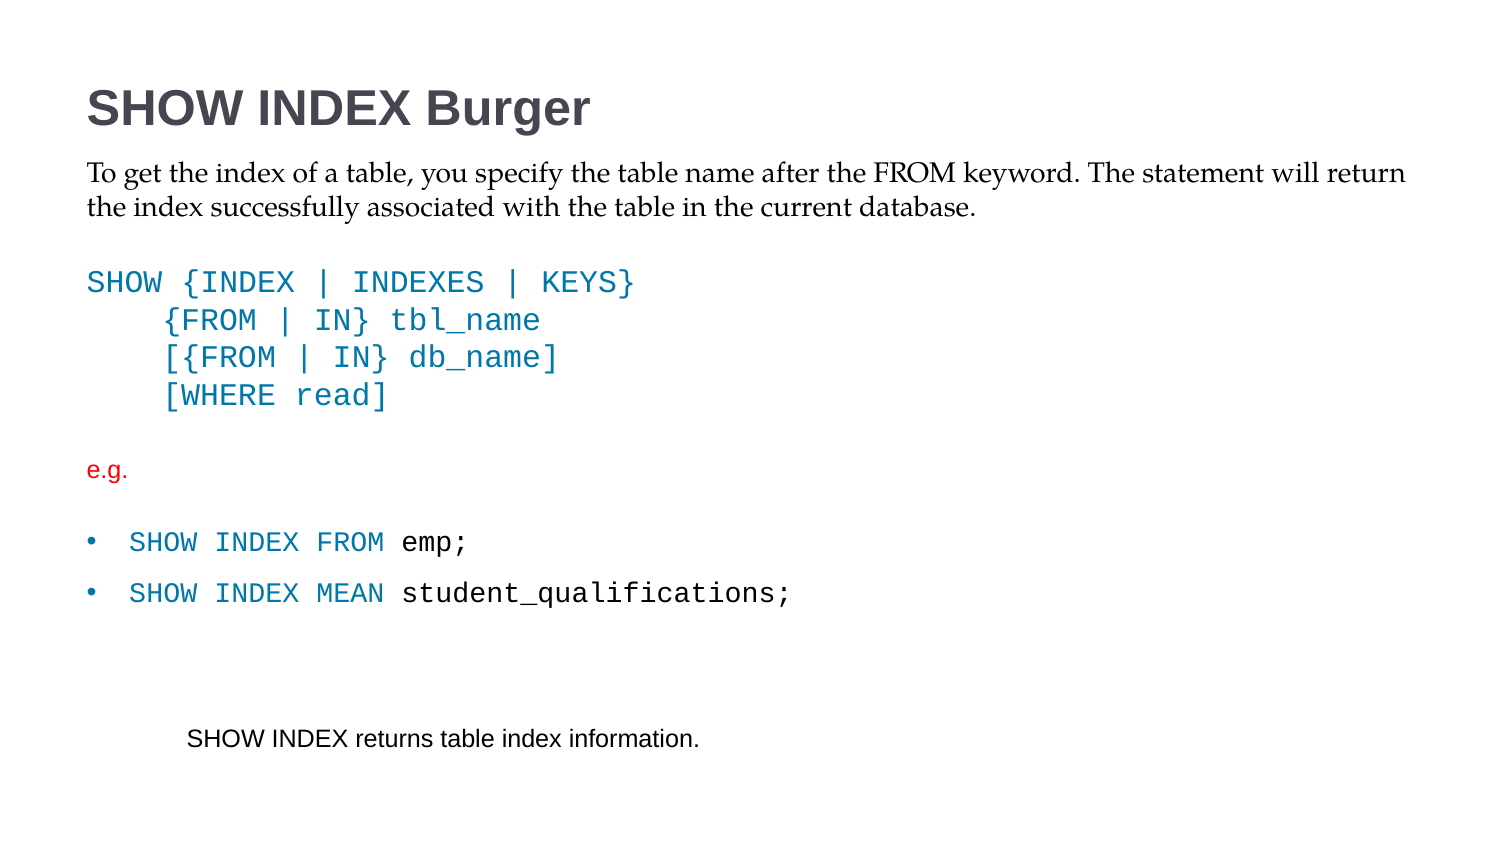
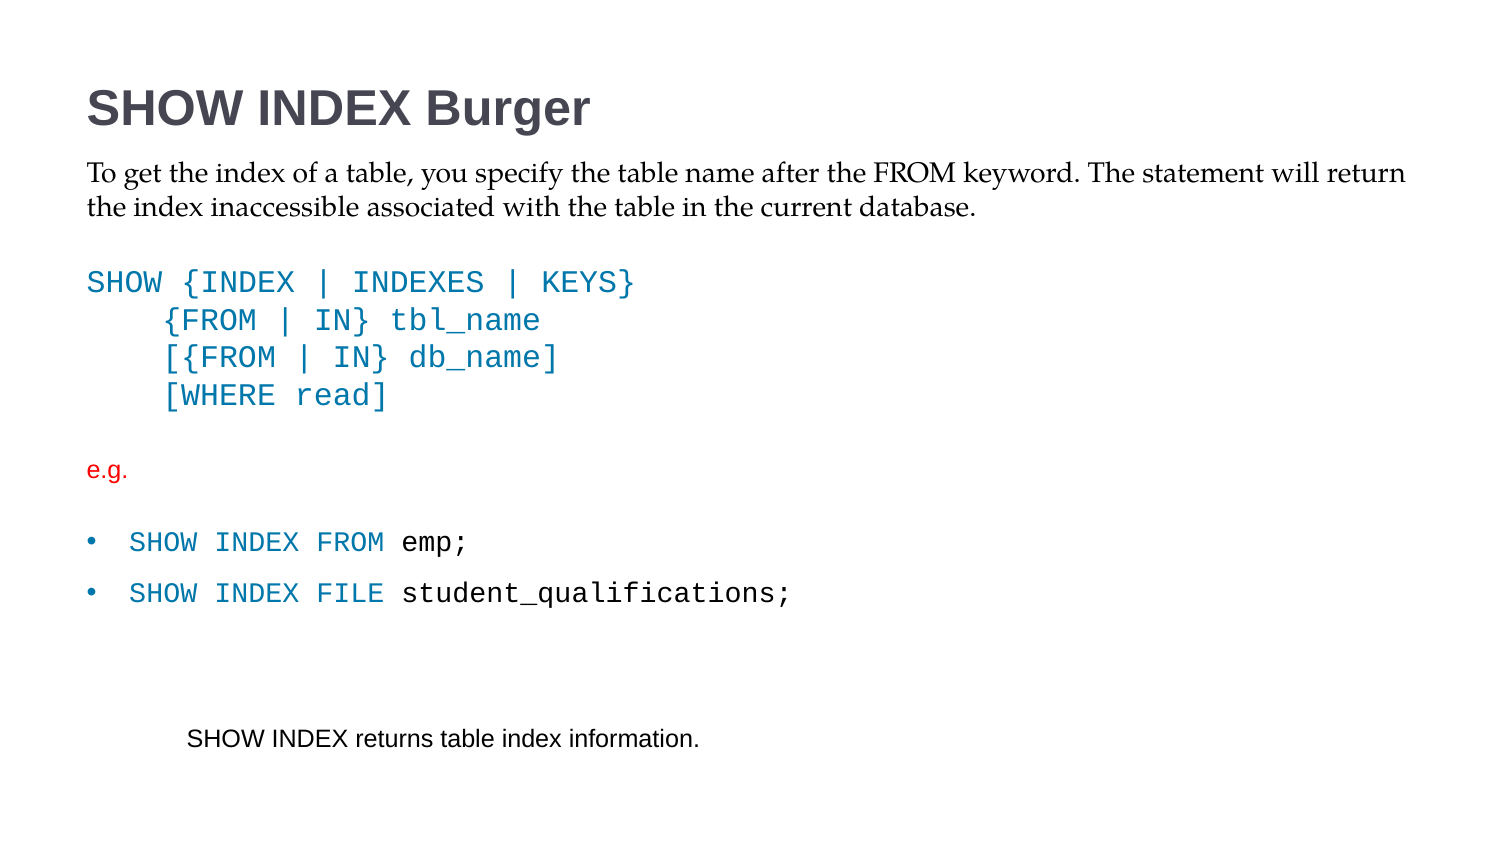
successfully: successfully -> inaccessible
MEAN: MEAN -> FILE
